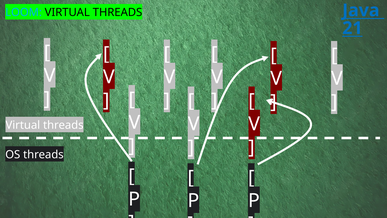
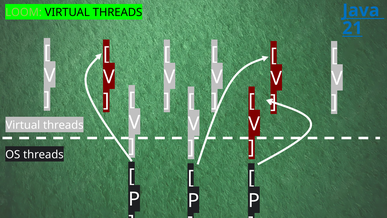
LOOM colour: light blue -> light green
